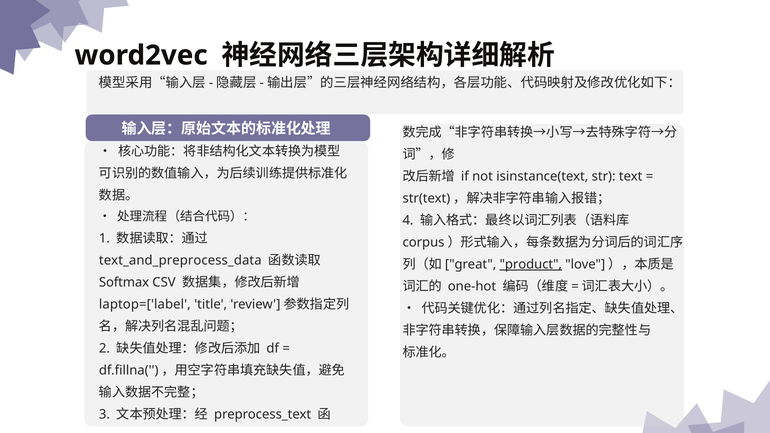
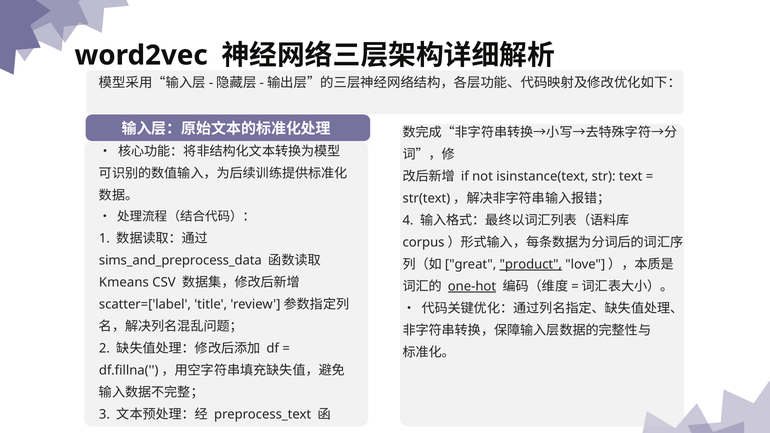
text_and_preprocess_data: text_and_preprocess_data -> sims_and_preprocess_data
Softmax: Softmax -> Kmeans
one-hot underline: none -> present
laptop=['label: laptop=['label -> scatter=['label
